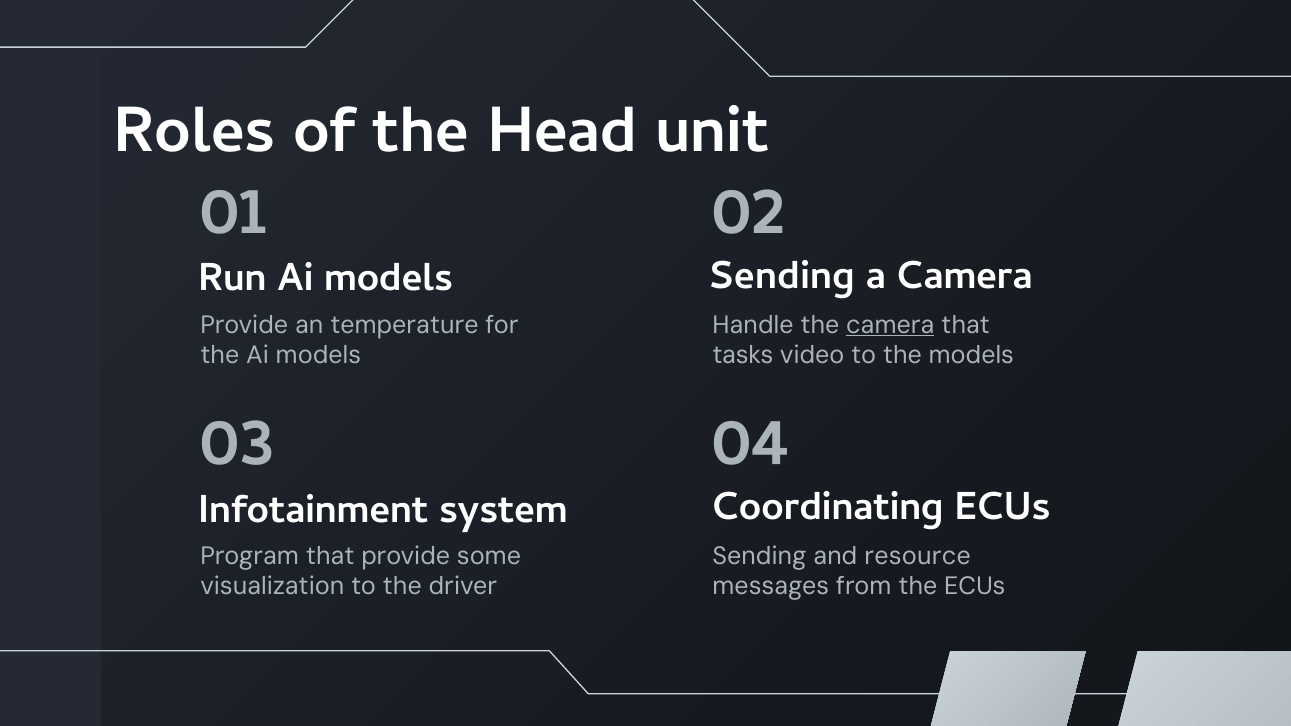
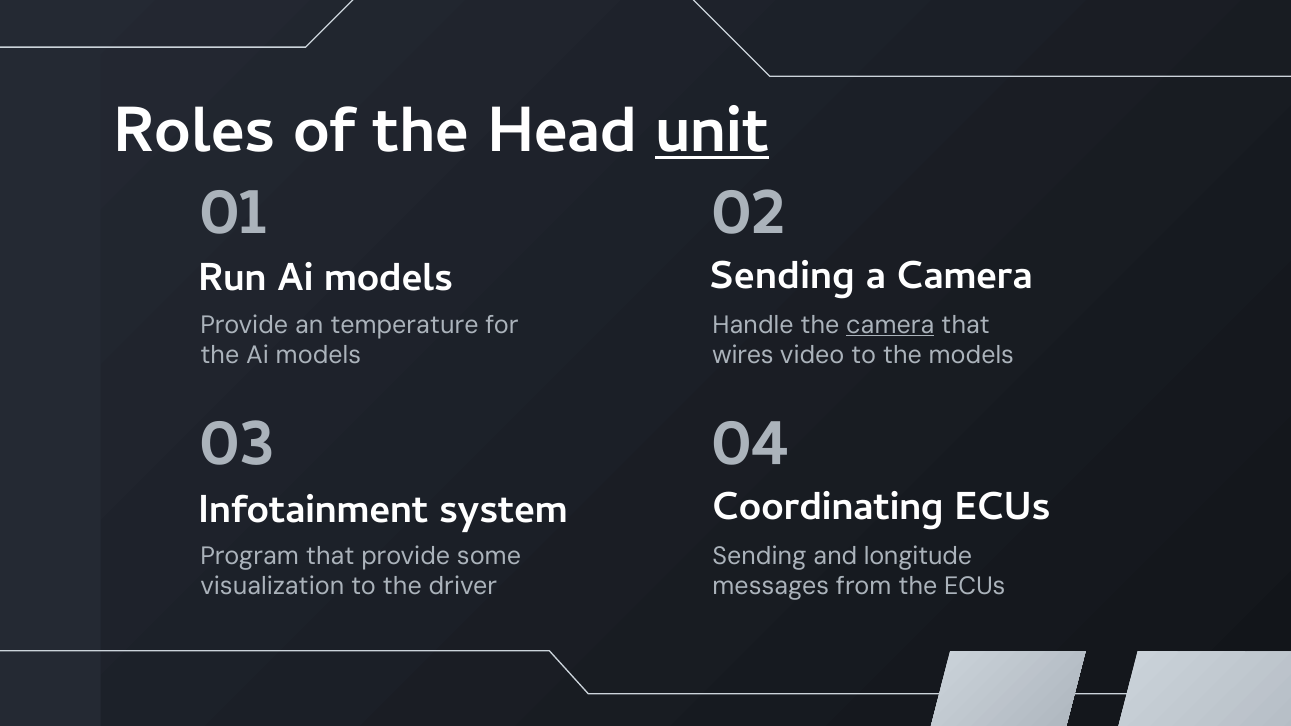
unit underline: none -> present
tasks: tasks -> wires
resource: resource -> longitude
